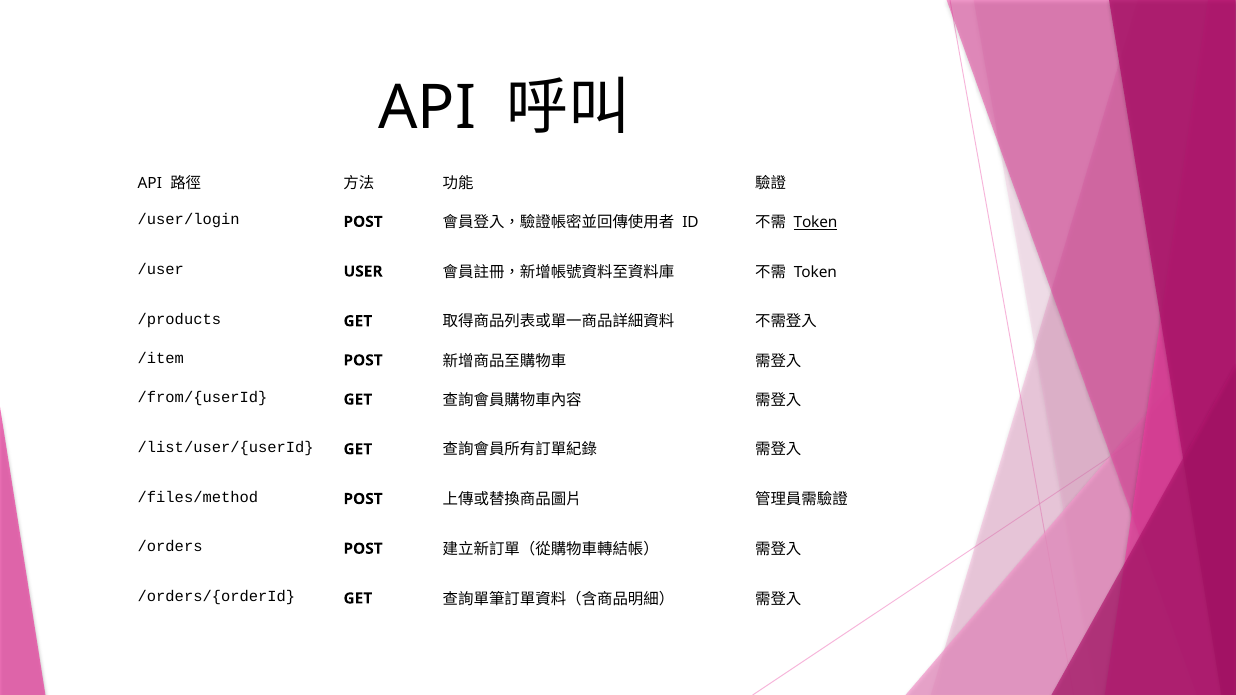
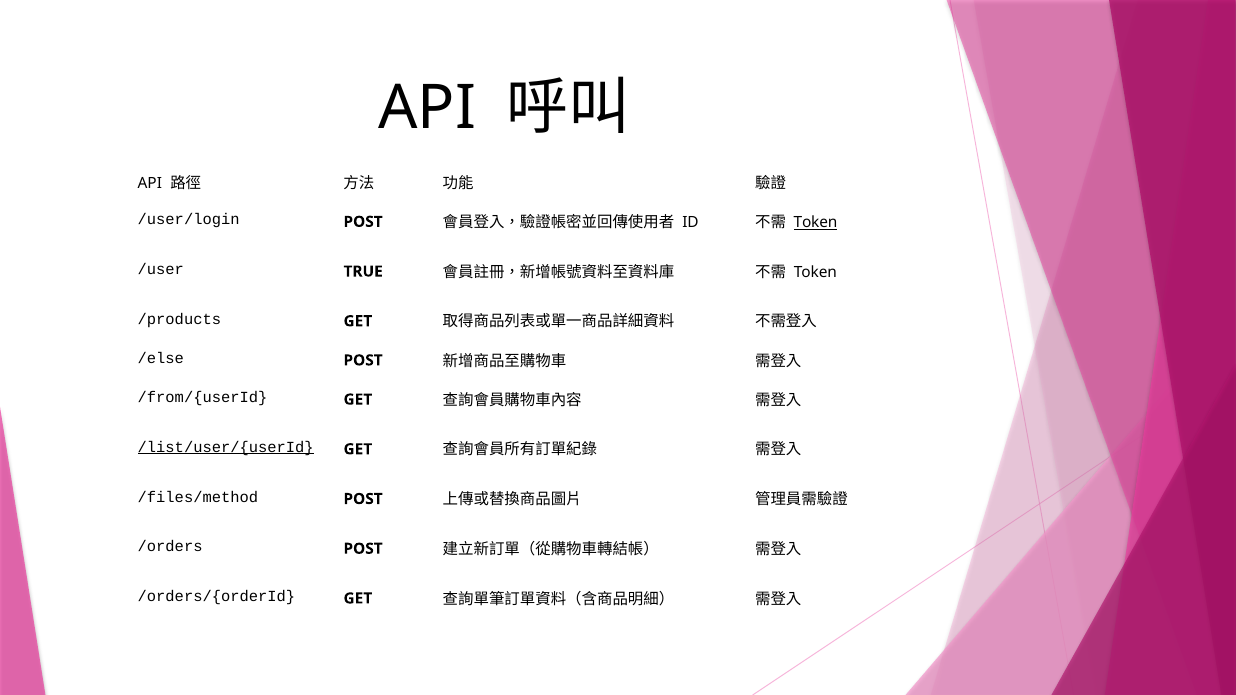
USER: USER -> TRUE
/item: /item -> /else
/list/user/{userId underline: none -> present
